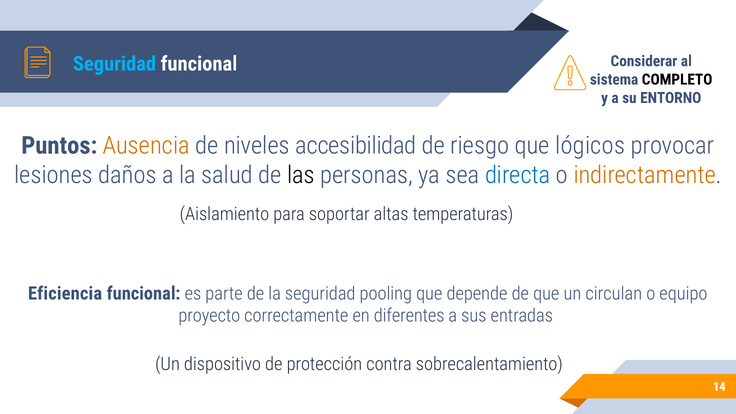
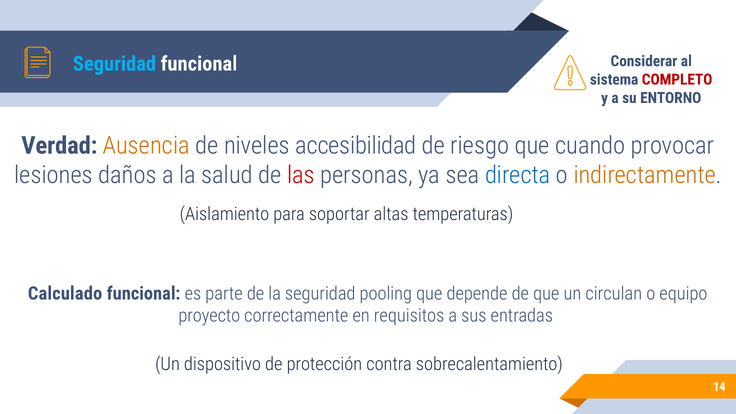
COMPLETO colour: black -> red
Puntos: Puntos -> Verdad
lógicos: lógicos -> cuando
las colour: black -> red
Eficiencia: Eficiencia -> Calculado
diferentes: diferentes -> requisitos
